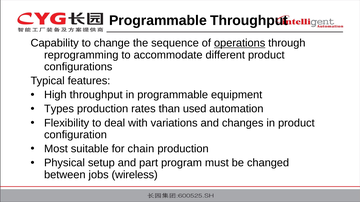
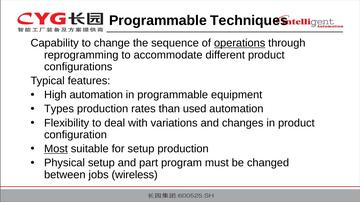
Programmable Throughput: Throughput -> Techniques
High throughput: throughput -> automation
Most underline: none -> present
for chain: chain -> setup
